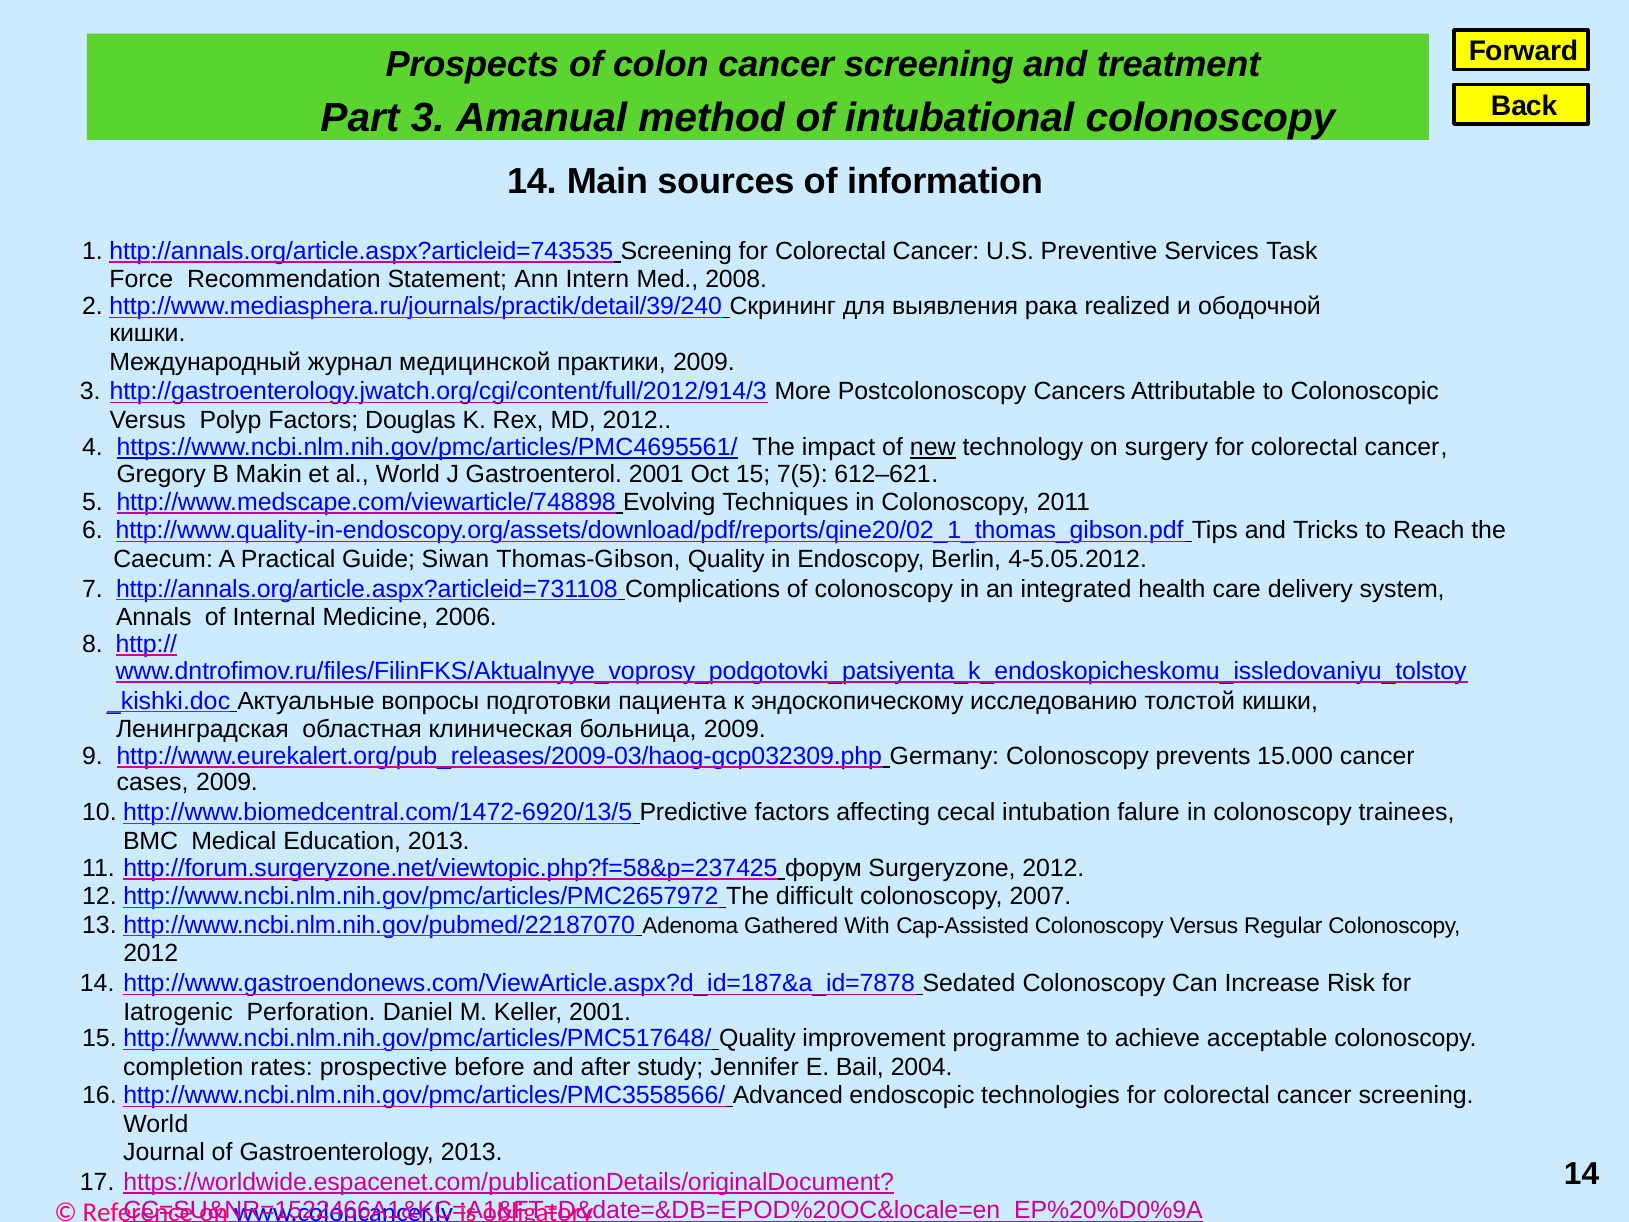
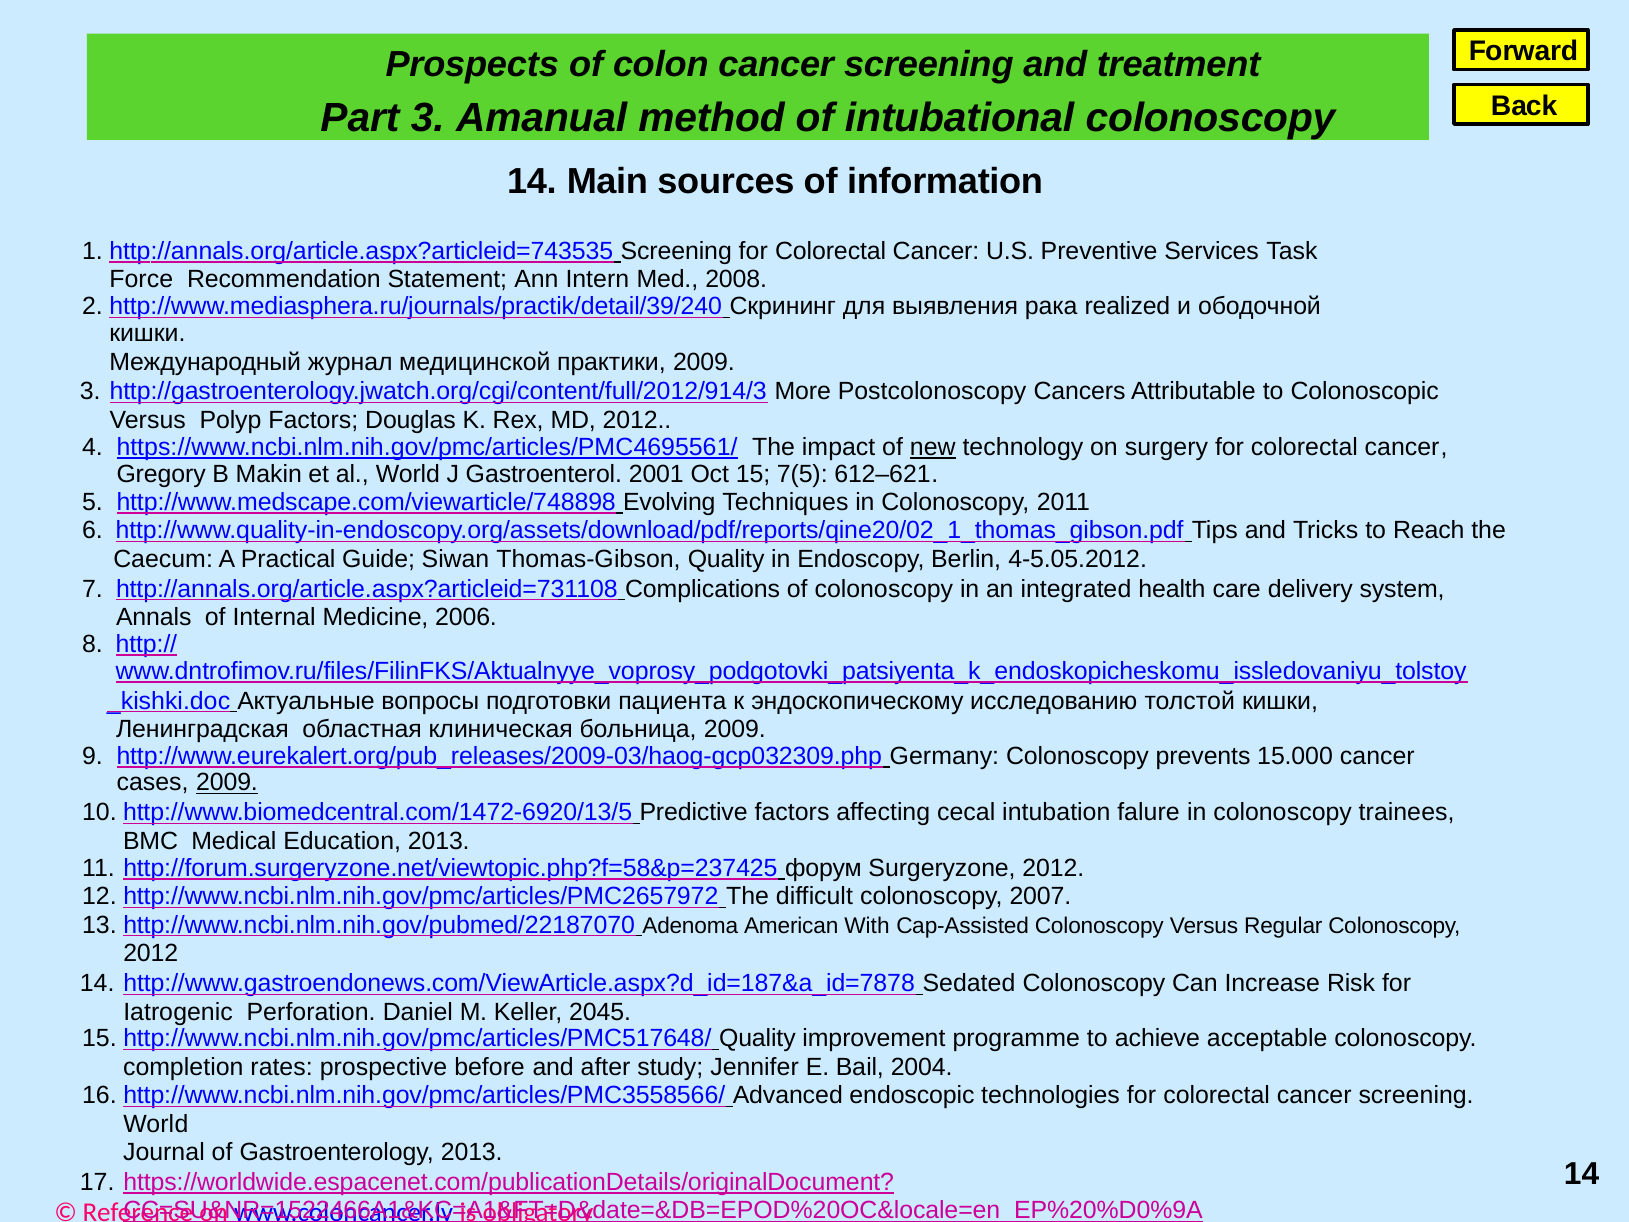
2009 at (227, 783) underline: none -> present
Gathered: Gathered -> American
Keller 2001: 2001 -> 2045
